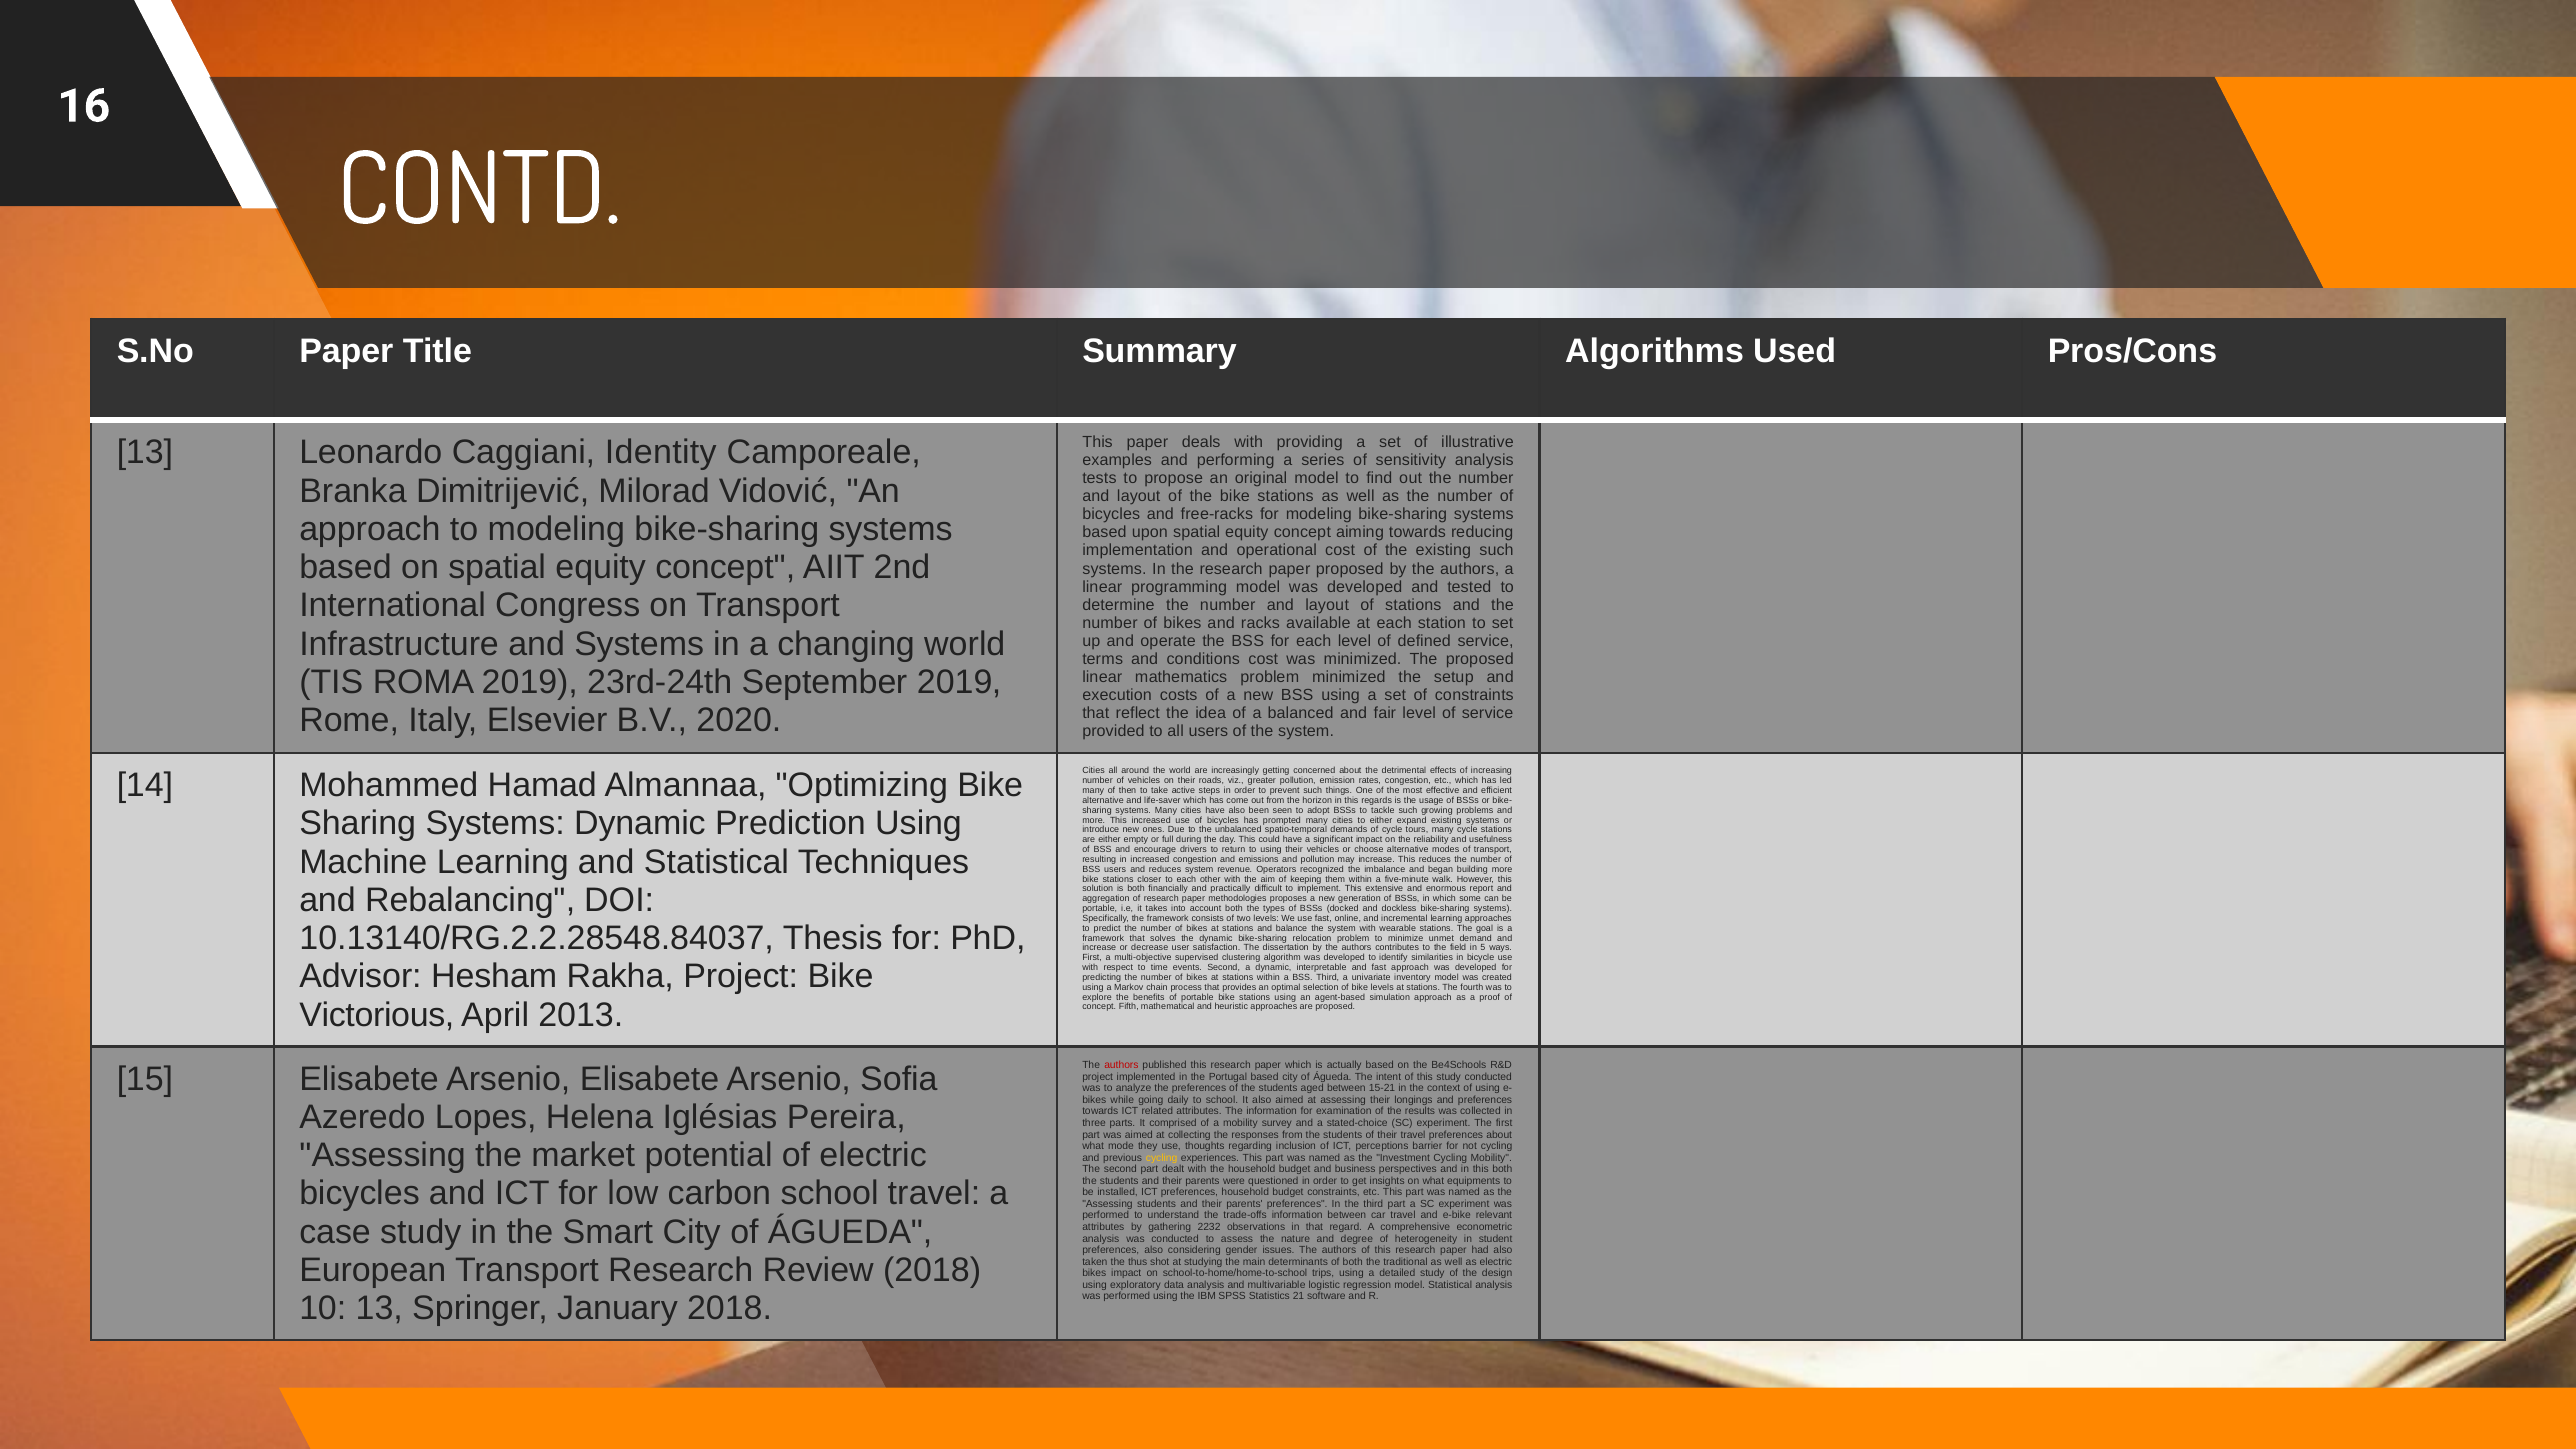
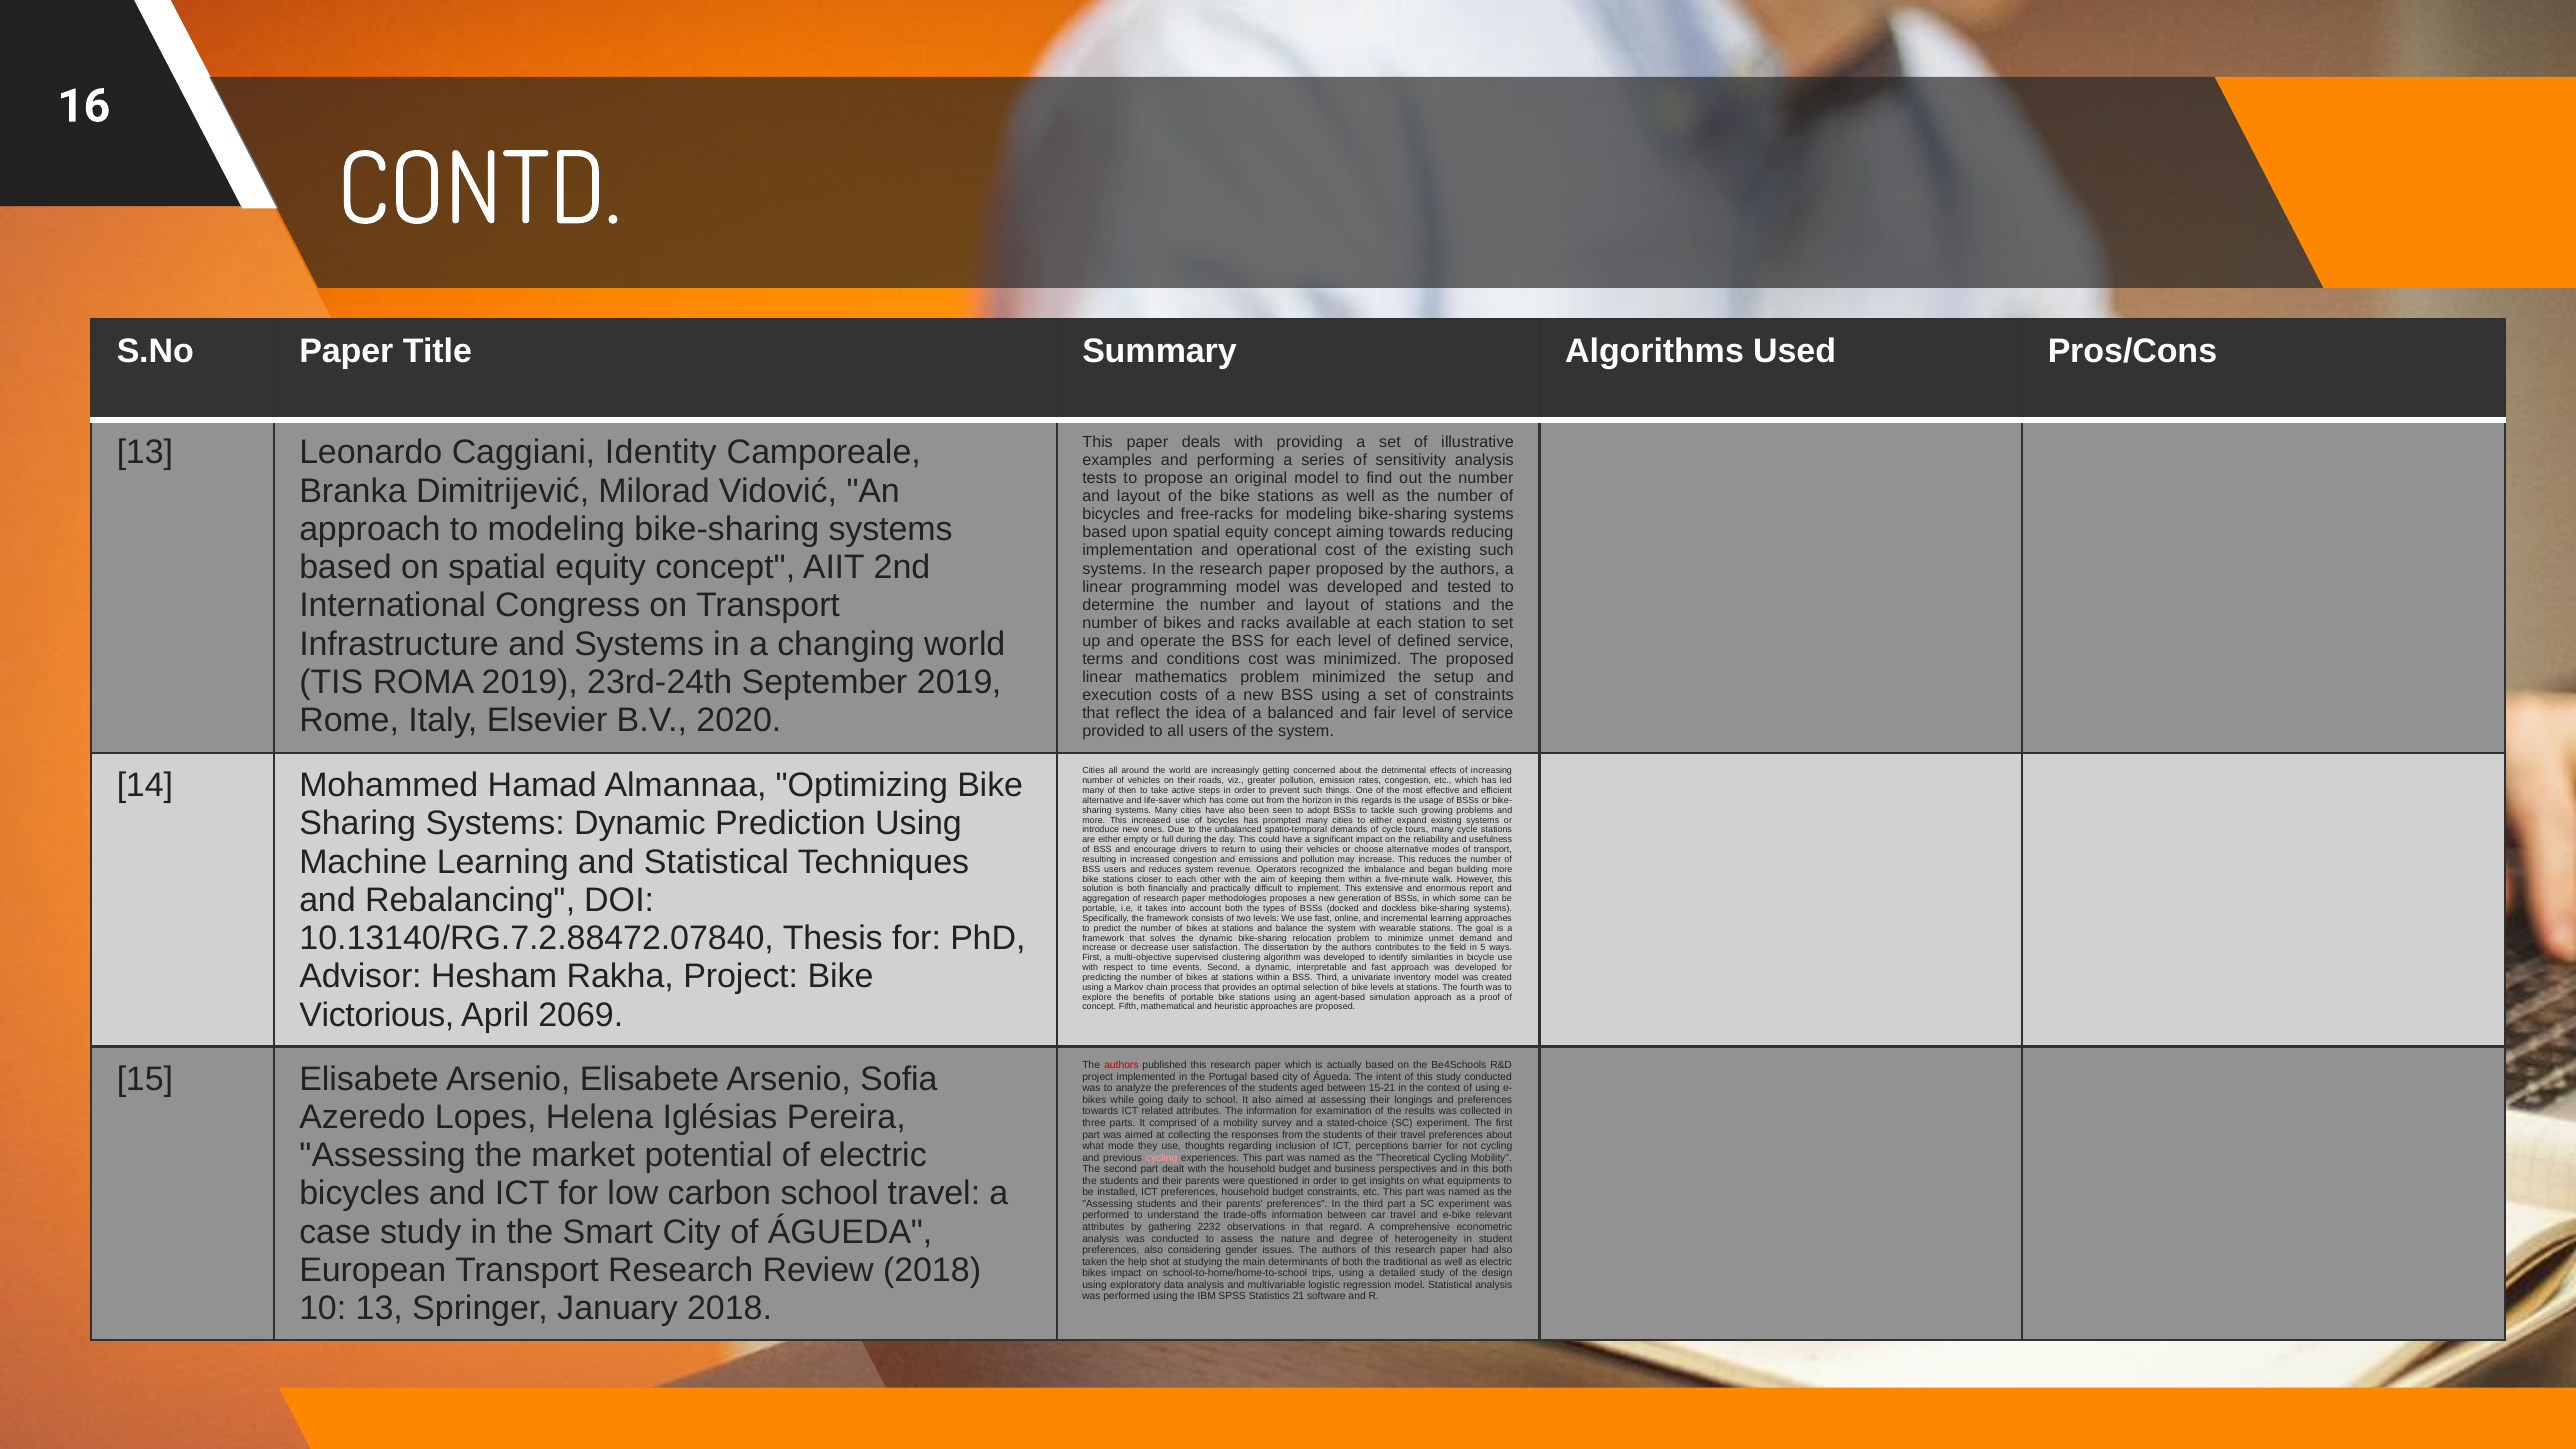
10.13140/RG.2.2.28548.84037: 10.13140/RG.2.2.28548.84037 -> 10.13140/RG.7.2.88472.07840
2013: 2013 -> 2069
cycling at (1162, 1158) colour: yellow -> pink
Investment: Investment -> Theoretical
thus: thus -> help
